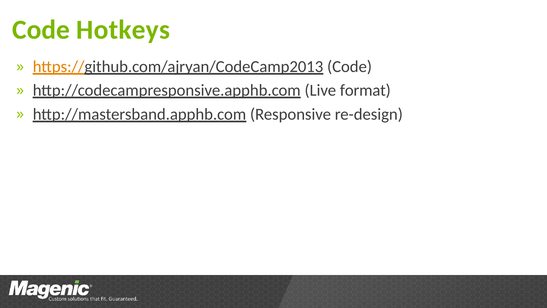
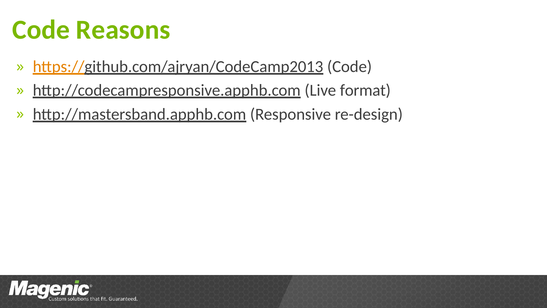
Hotkeys: Hotkeys -> Reasons
